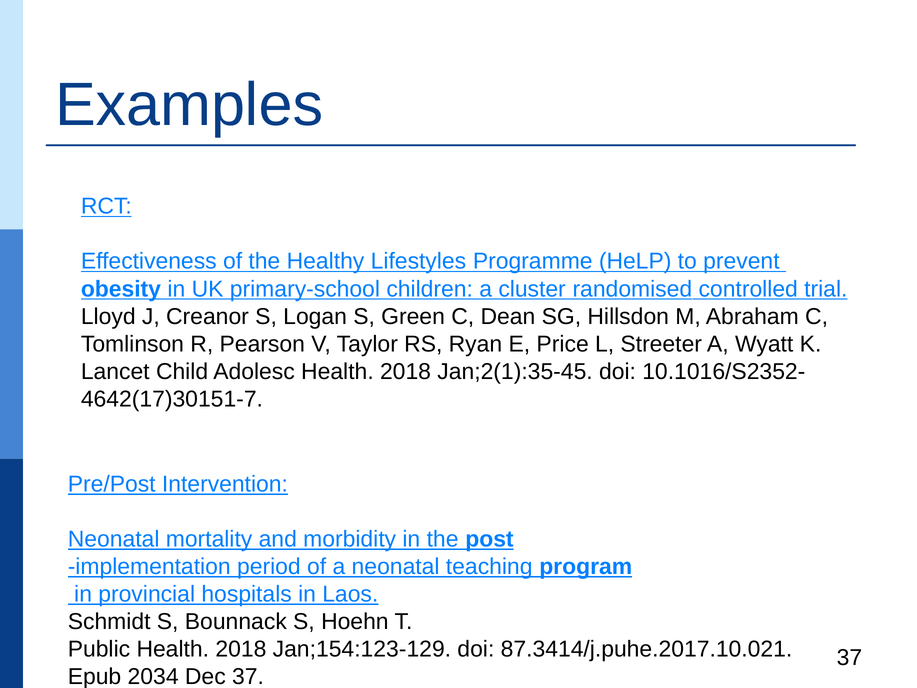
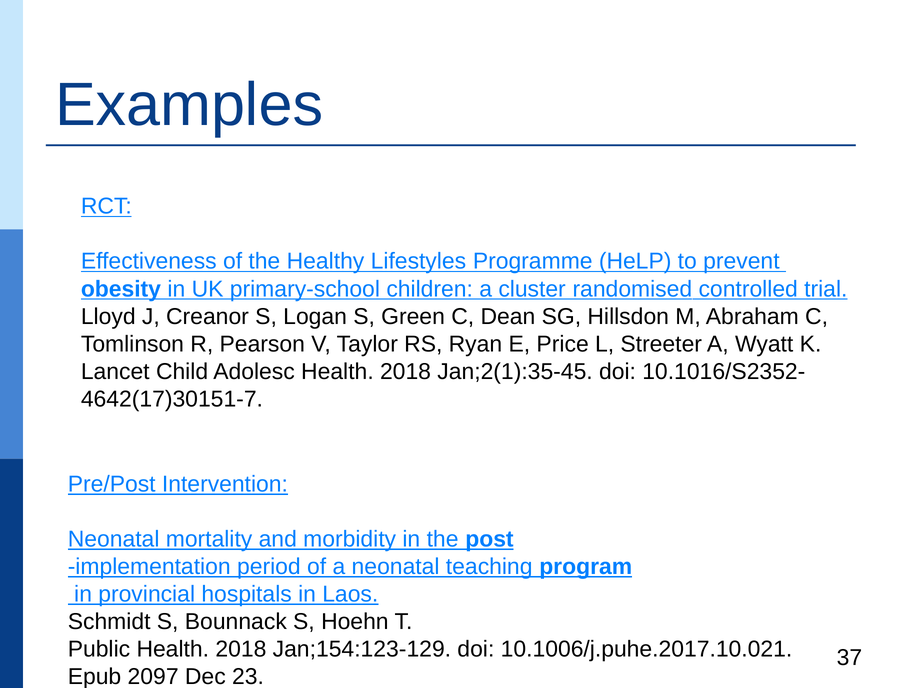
87.3414/j.puhe.2017.10.021: 87.3414/j.puhe.2017.10.021 -> 10.1006/j.puhe.2017.10.021
2034: 2034 -> 2097
Dec 37: 37 -> 23
